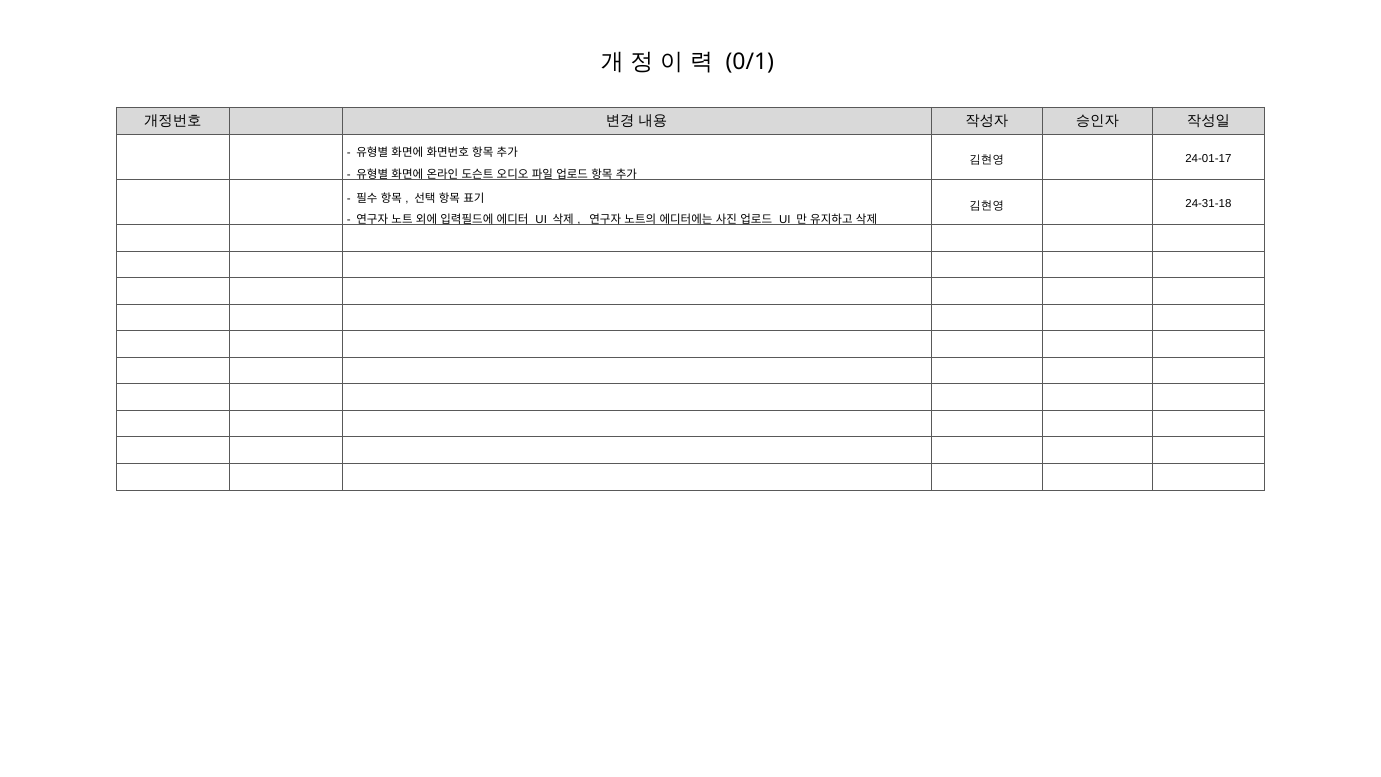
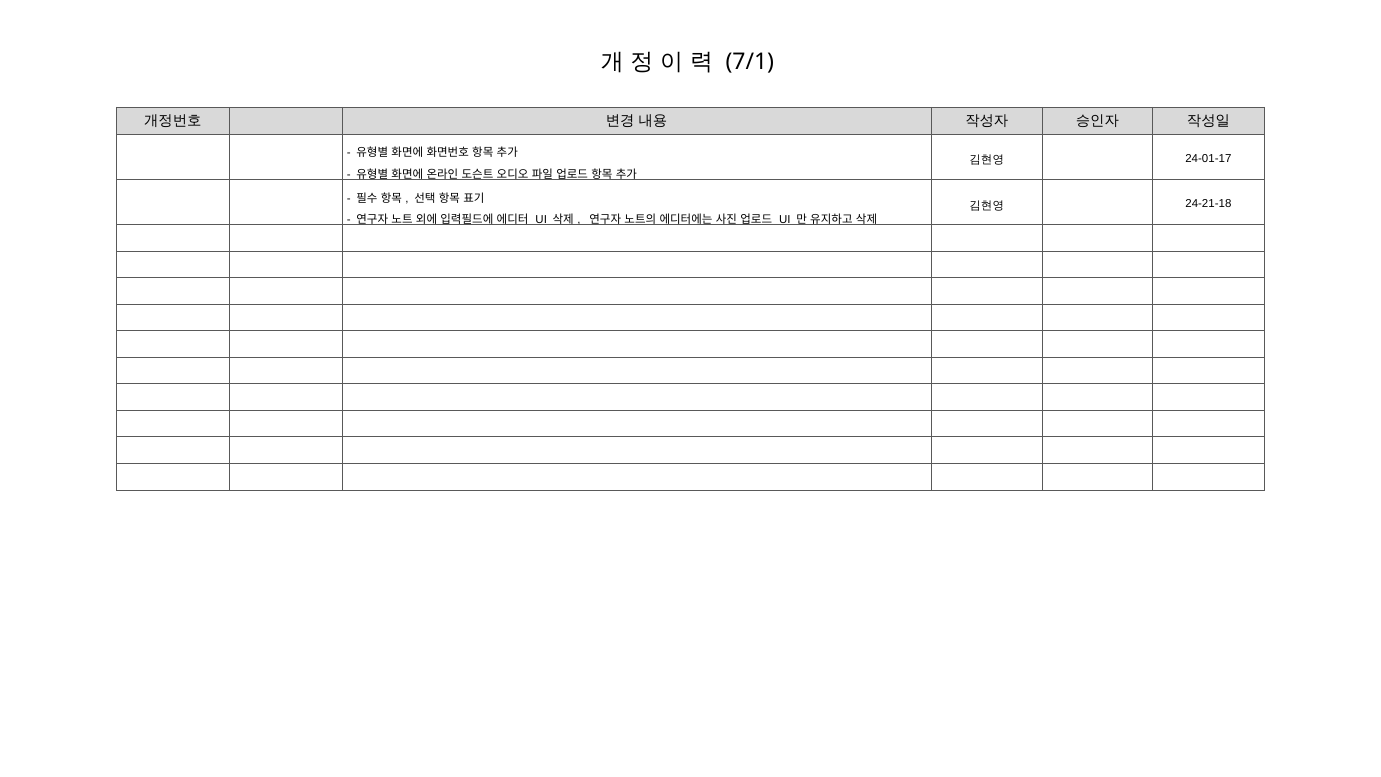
0/1: 0/1 -> 7/1
24-31-18: 24-31-18 -> 24-21-18
